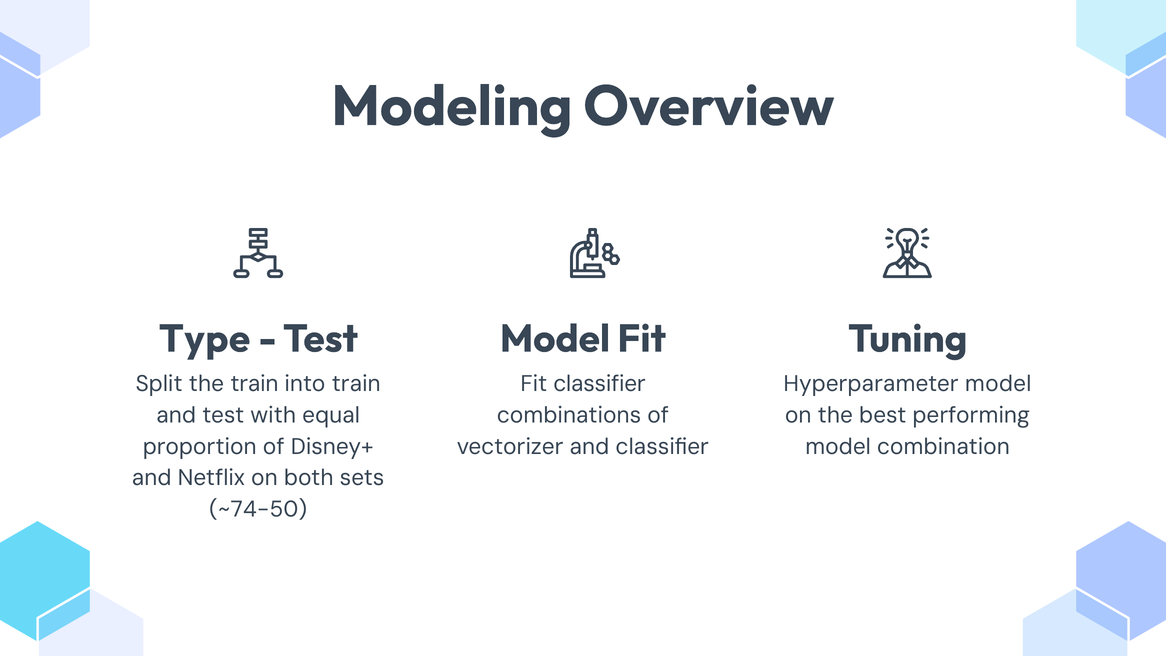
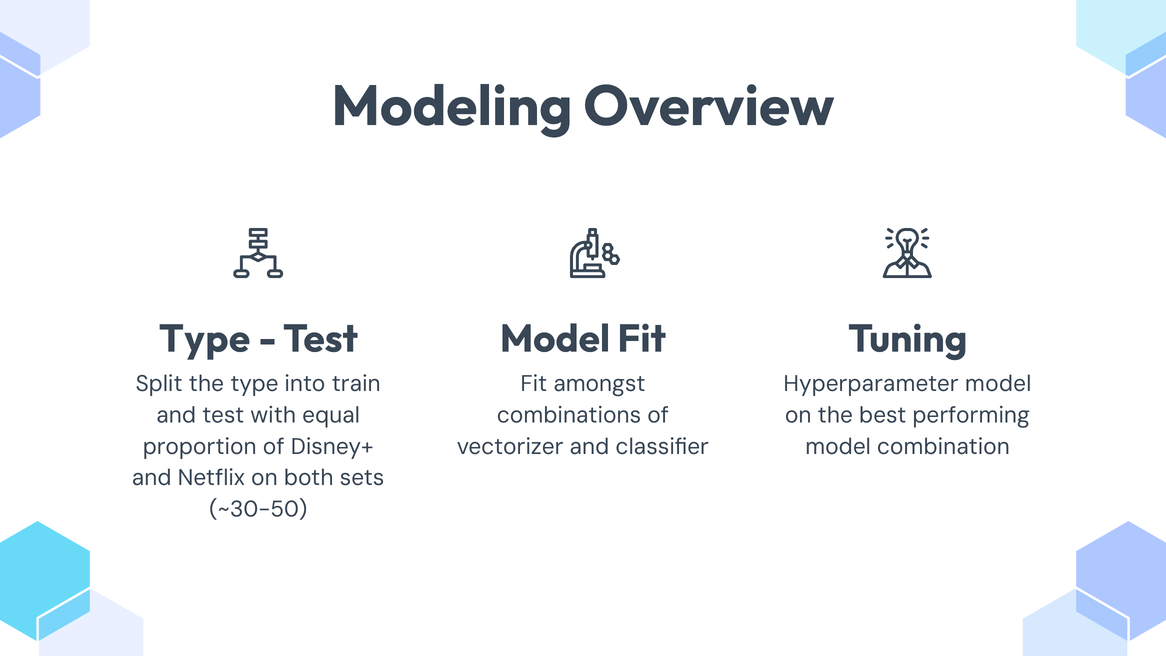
the train: train -> type
Fit classifier: classifier -> amongst
~74-50: ~74-50 -> ~30-50
